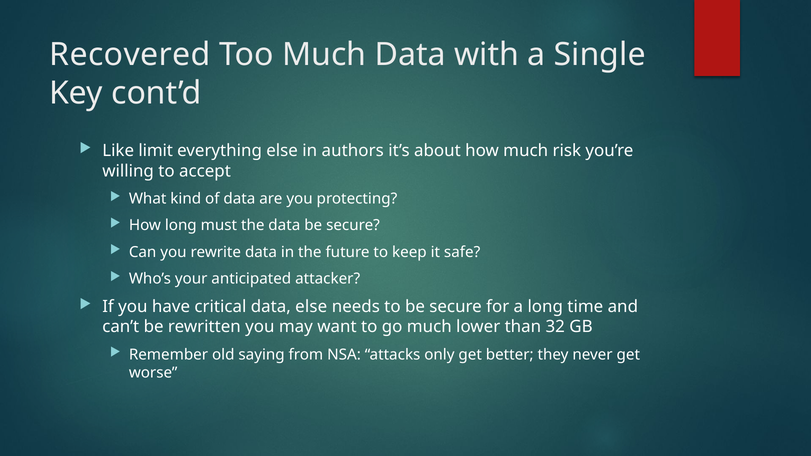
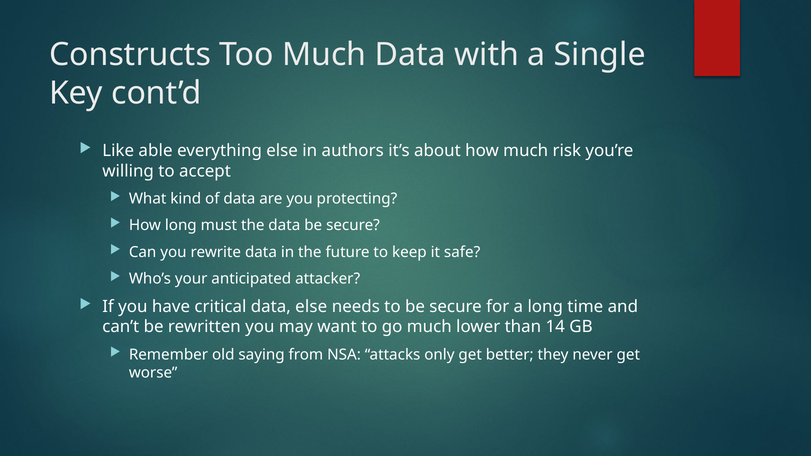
Recovered: Recovered -> Constructs
limit: limit -> able
32: 32 -> 14
